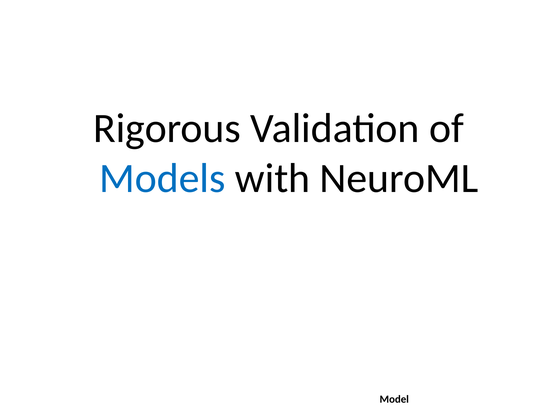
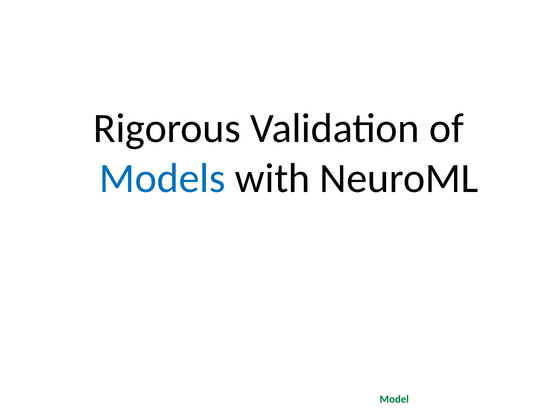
Model colour: black -> green
